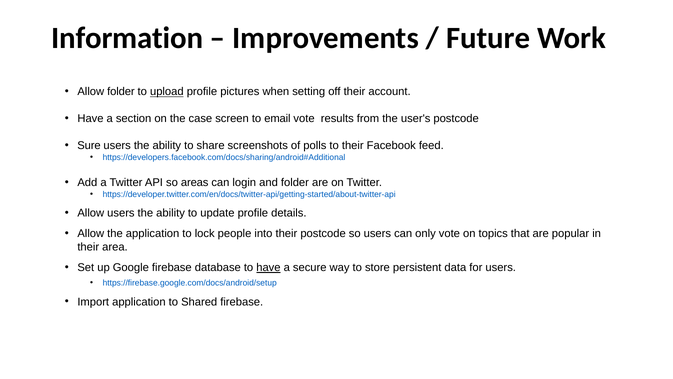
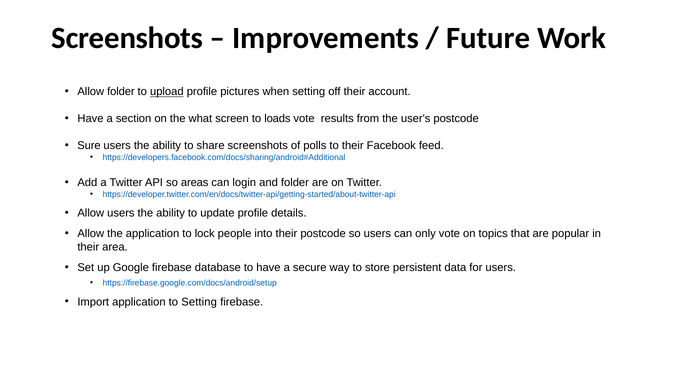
Information at (127, 38): Information -> Screenshots
case: case -> what
email: email -> loads
have at (268, 267) underline: present -> none
to Shared: Shared -> Setting
